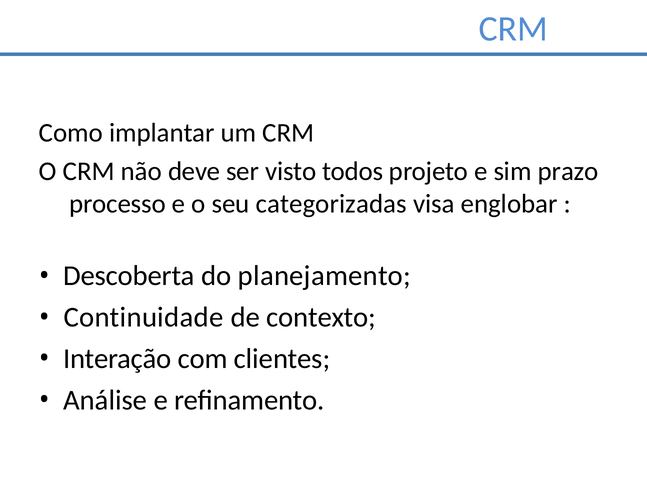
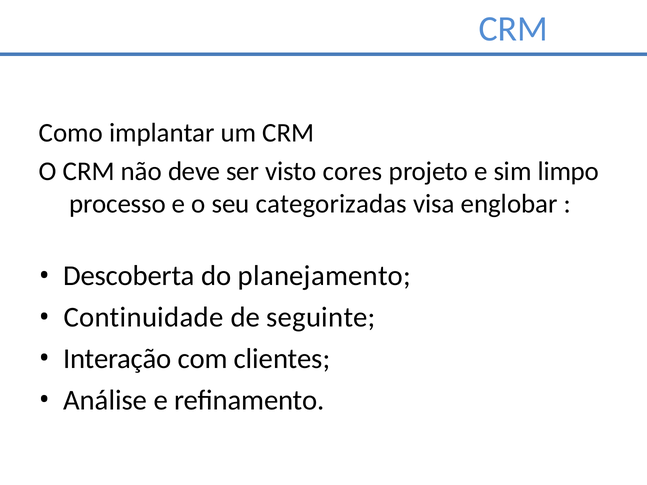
todos: todos -> cores
prazo: prazo -> limpo
contexto: contexto -> seguinte
